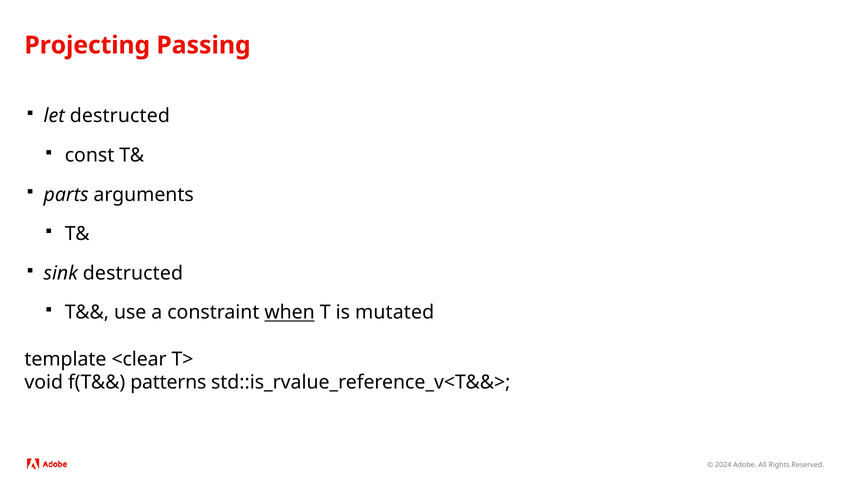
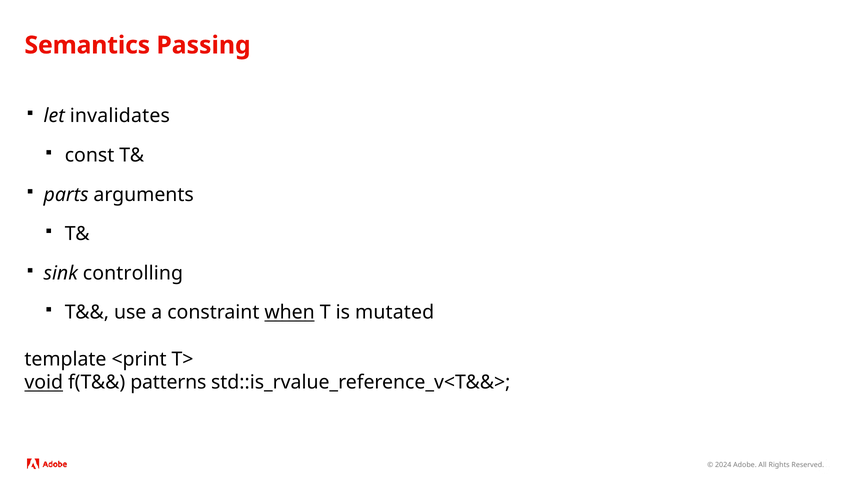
Projecting: Projecting -> Semantics
let destructed: destructed -> invalidates
sink destructed: destructed -> controlling
<clear: <clear -> <print
void underline: none -> present
